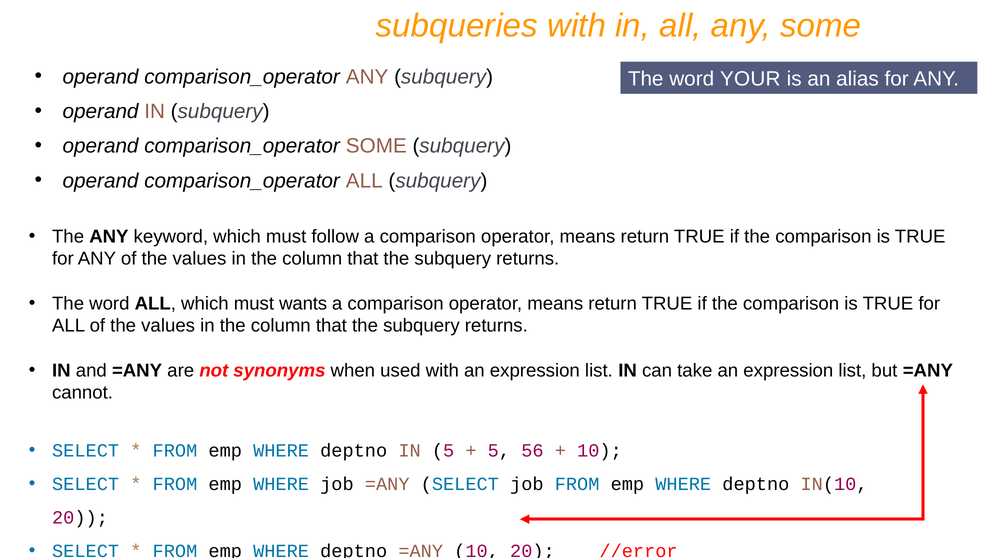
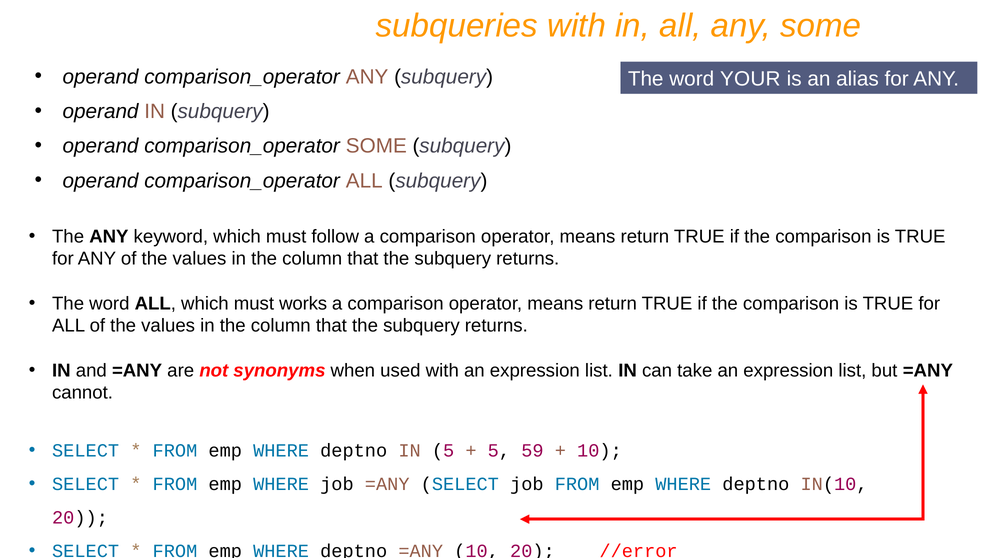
wants: wants -> works
56: 56 -> 59
